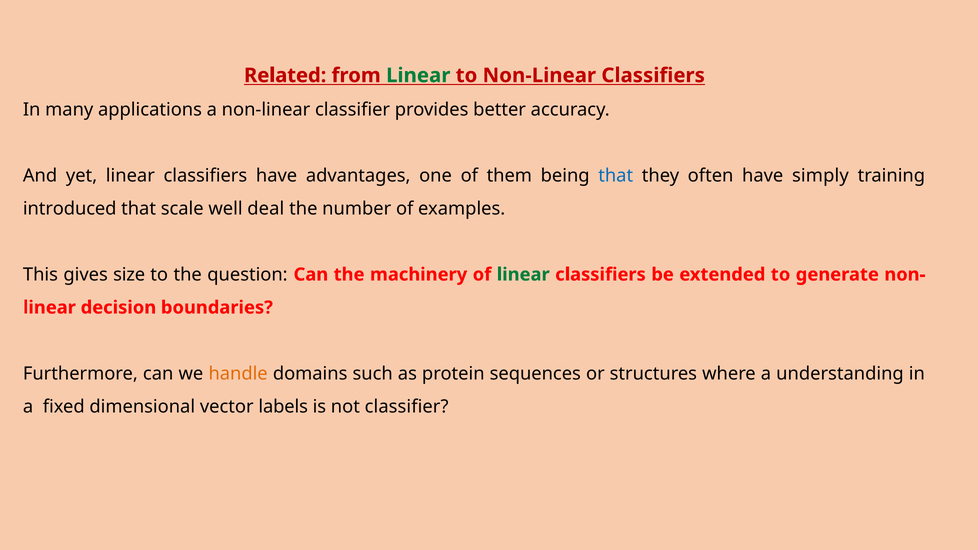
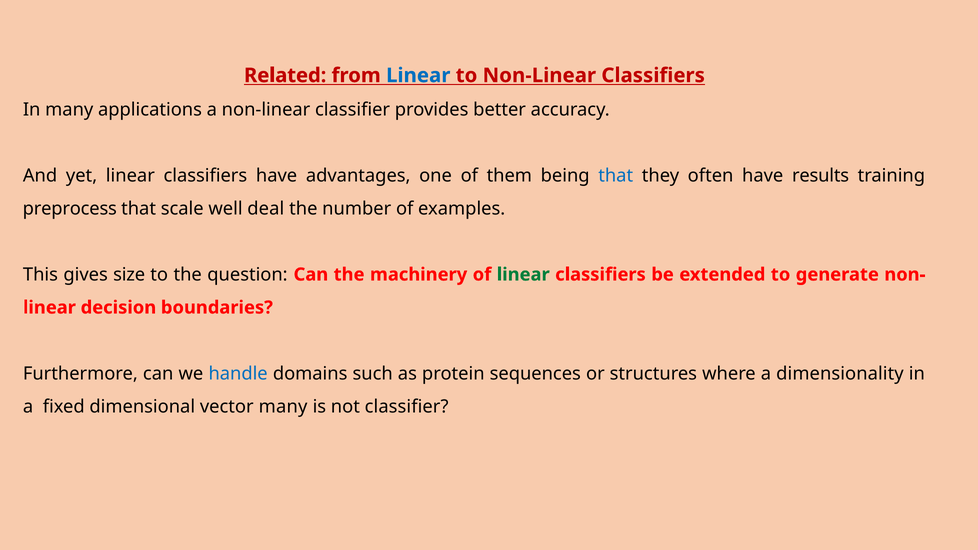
Linear at (418, 75) colour: green -> blue
simply: simply -> results
introduced: introduced -> preprocess
handle colour: orange -> blue
understanding: understanding -> dimensionality
vector labels: labels -> many
